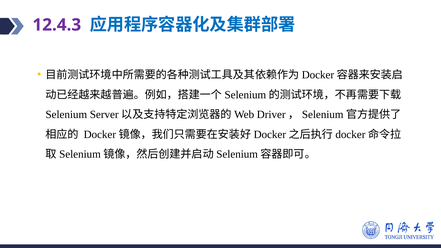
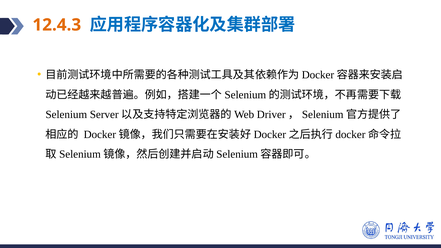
12.4.3 colour: purple -> orange
